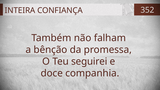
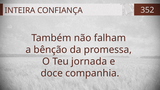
seguirei: seguirei -> jornada
